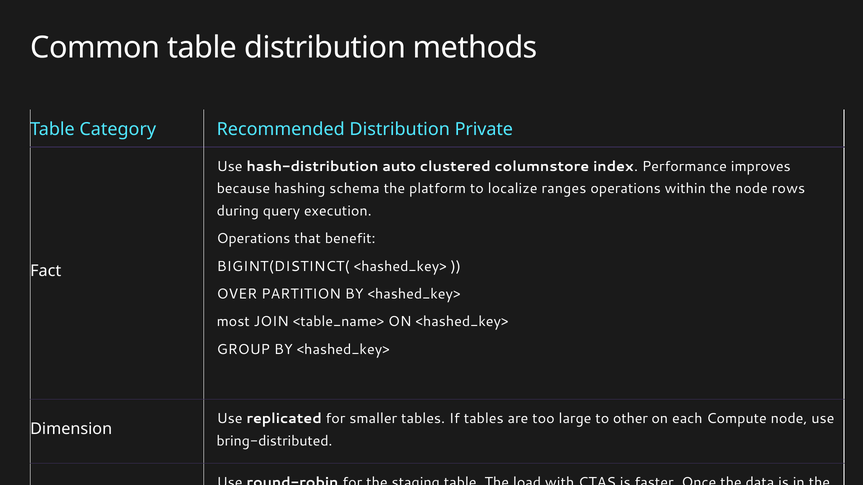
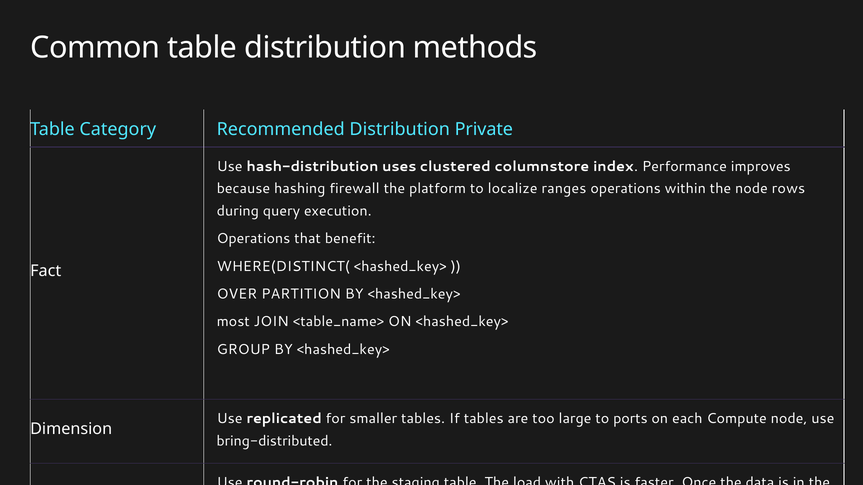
auto: auto -> uses
schema: schema -> firewall
BIGINT(DISTINCT(: BIGINT(DISTINCT( -> WHERE(DISTINCT(
other: other -> ports
